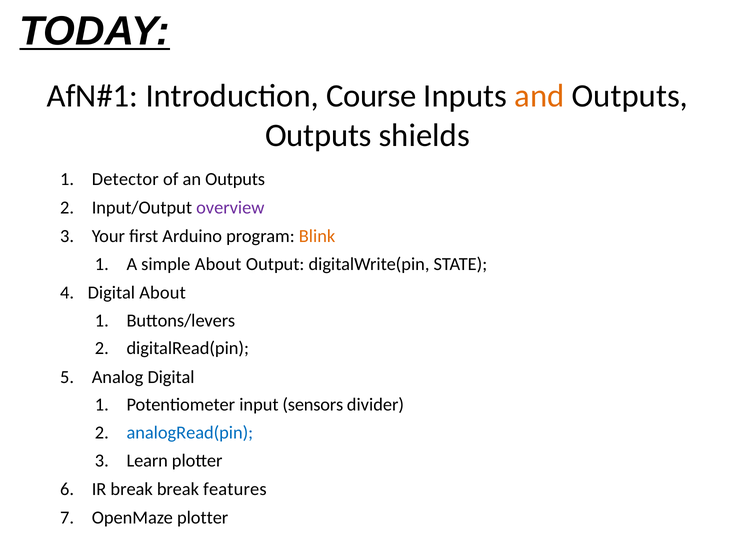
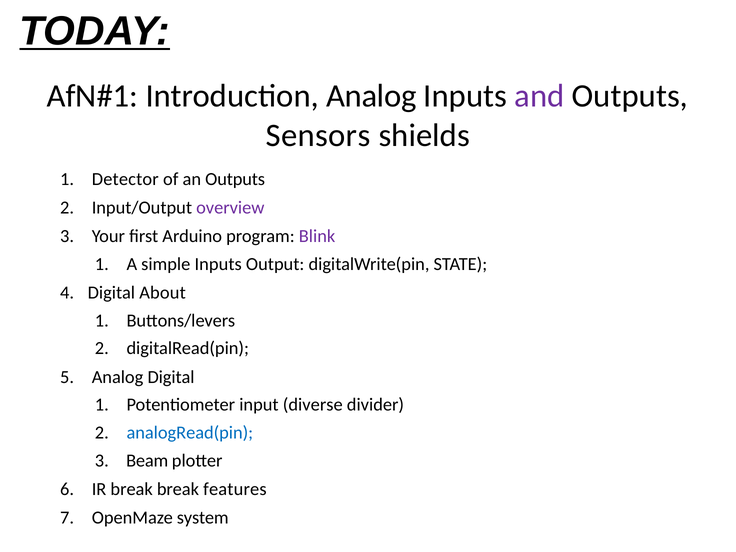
Introduction Course: Course -> Analog
and colour: orange -> purple
Outputs at (318, 135): Outputs -> Sensors
Blink colour: orange -> purple
simple About: About -> Inputs
sensors: sensors -> diverse
Learn: Learn -> Beam
OpenMaze plotter: plotter -> system
